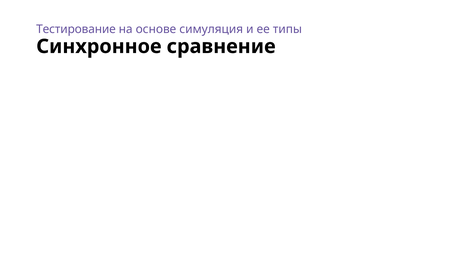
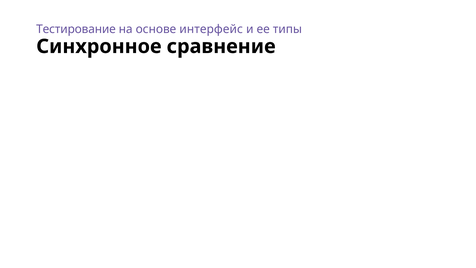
симуляция: симуляция -> интерфейс
